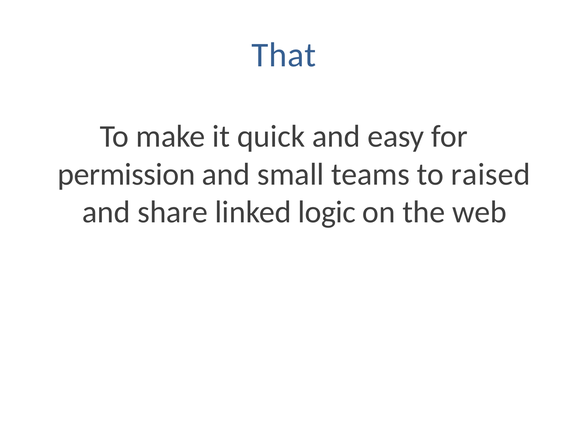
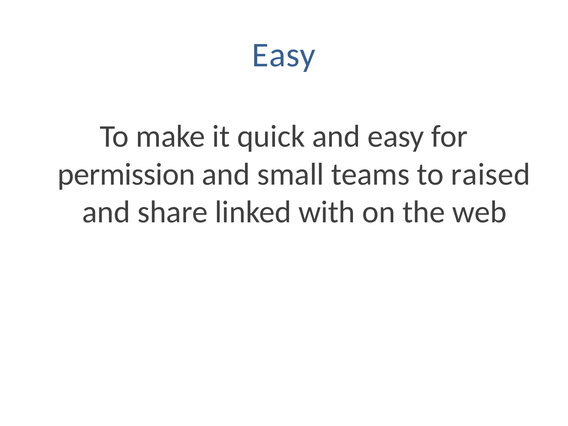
That at (284, 55): That -> Easy
logic: logic -> with
